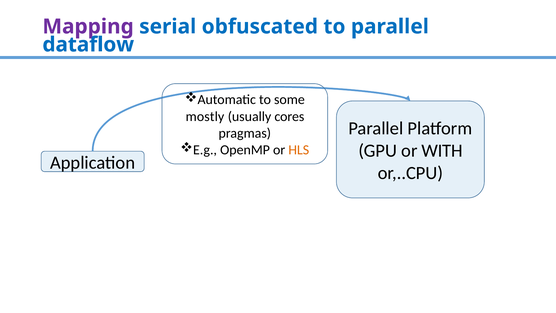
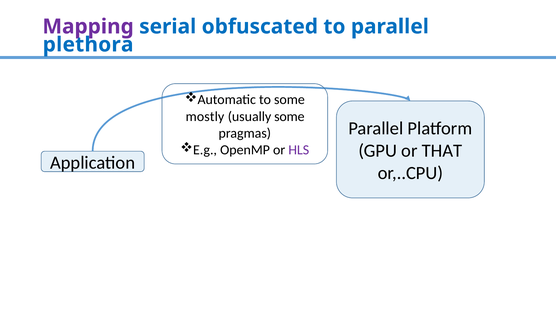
dataflow: dataflow -> plethora
usually cores: cores -> some
HLS colour: orange -> purple
WITH: WITH -> THAT
